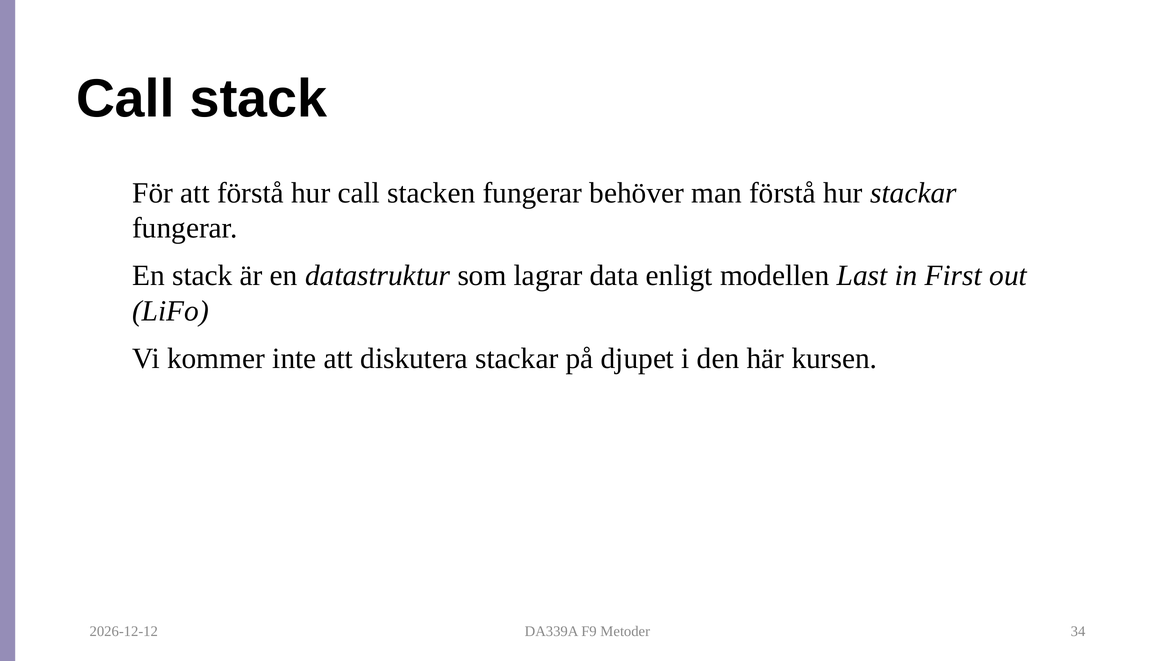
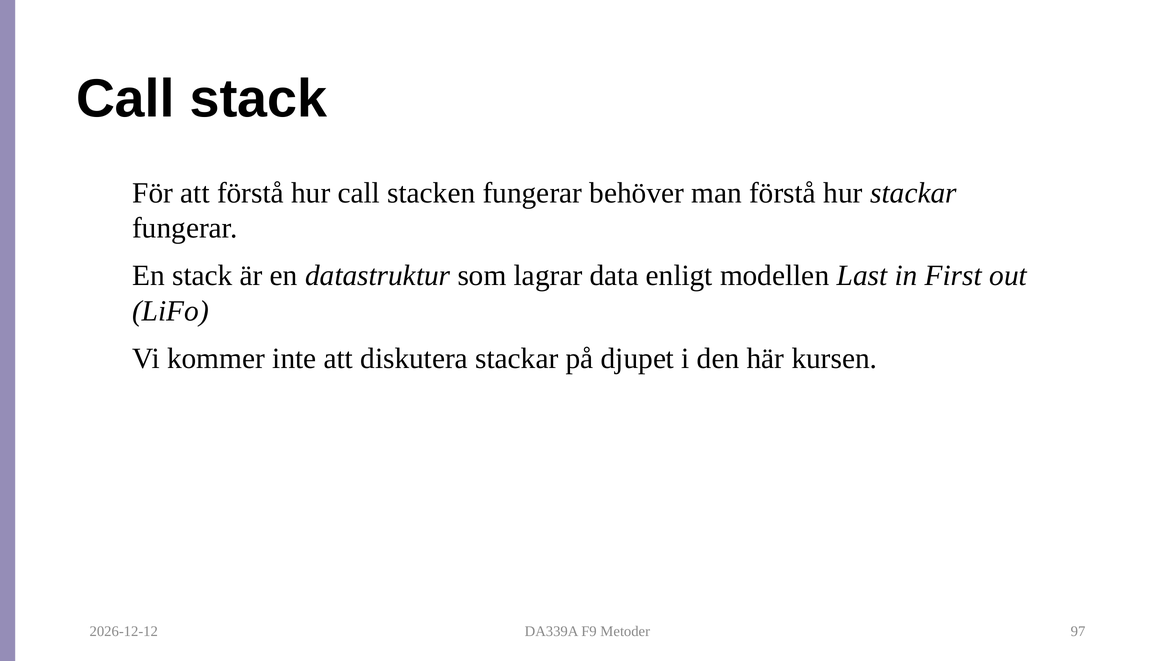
34: 34 -> 97
